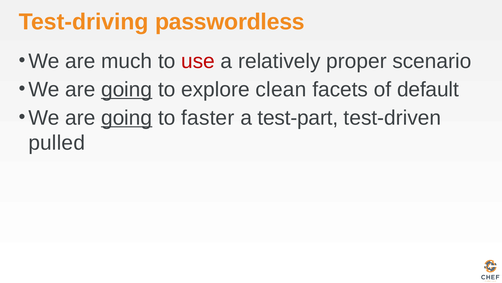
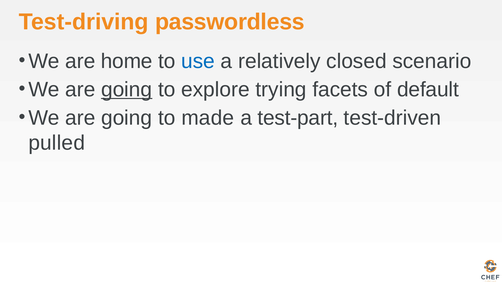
much: much -> home
use colour: red -> blue
proper: proper -> closed
clean: clean -> trying
going at (127, 118) underline: present -> none
faster: faster -> made
